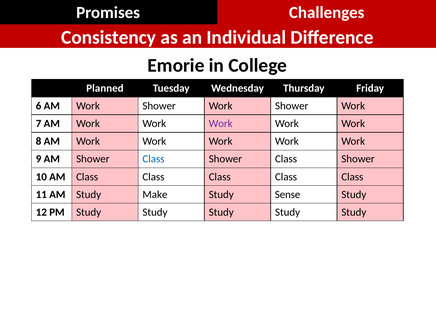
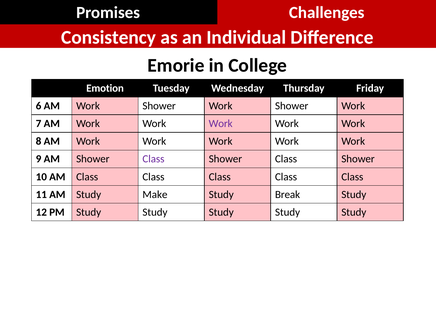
Planned: Planned -> Emotion
Class at (153, 159) colour: blue -> purple
Sense: Sense -> Break
